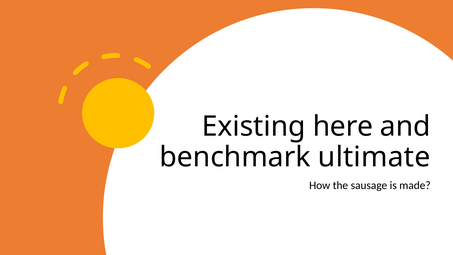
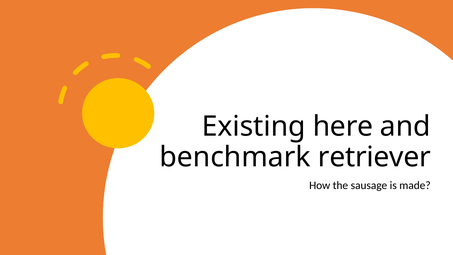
ultimate: ultimate -> retriever
